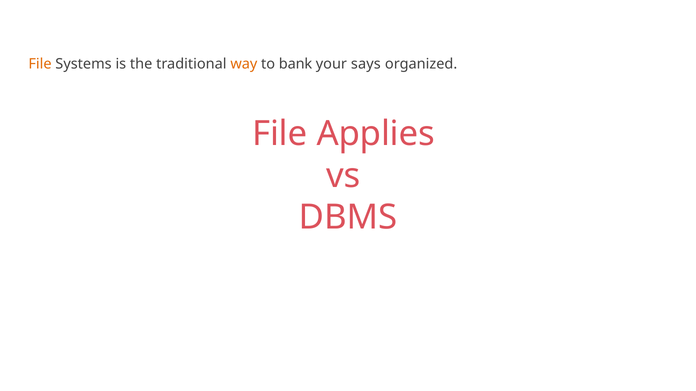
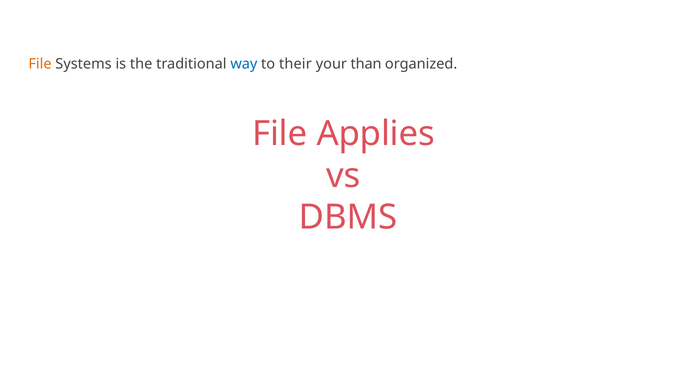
way colour: orange -> blue
bank: bank -> their
says: says -> than
